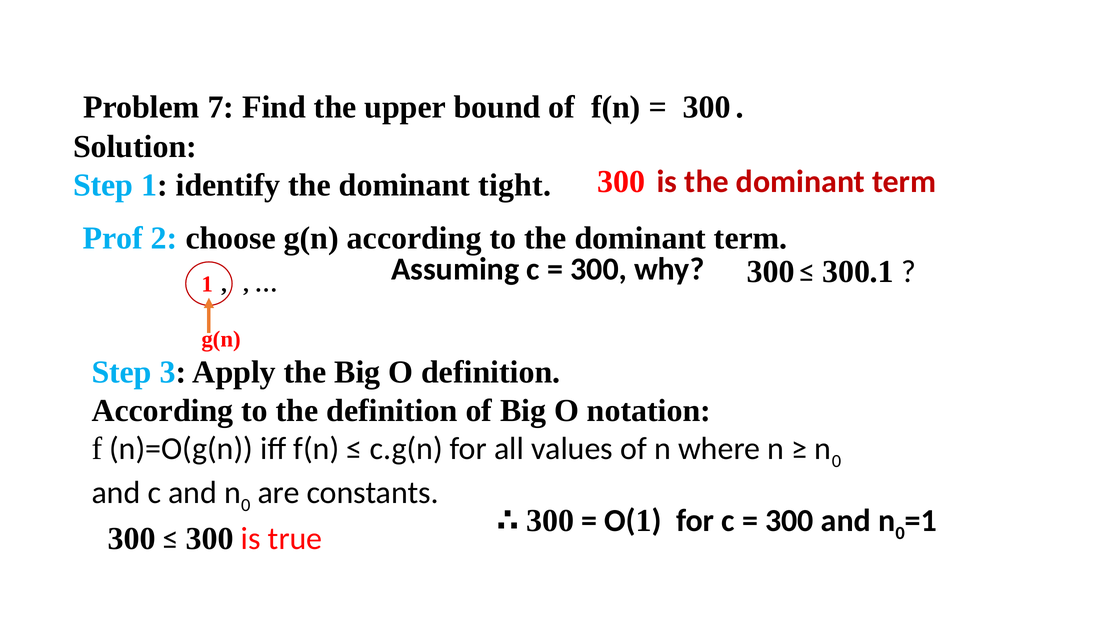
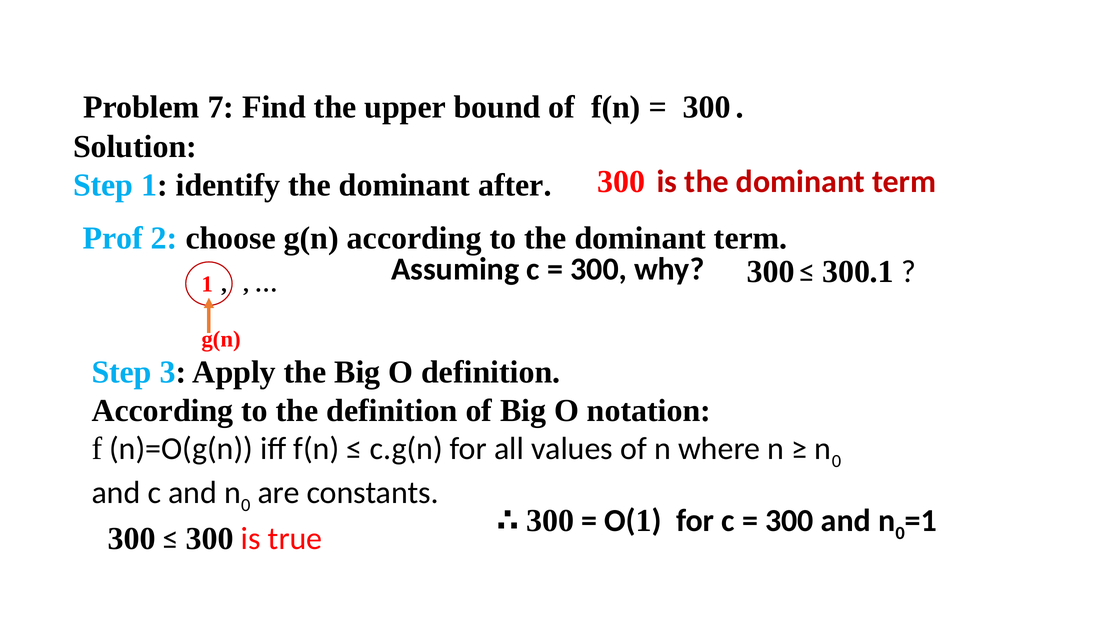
tight: tight -> after
